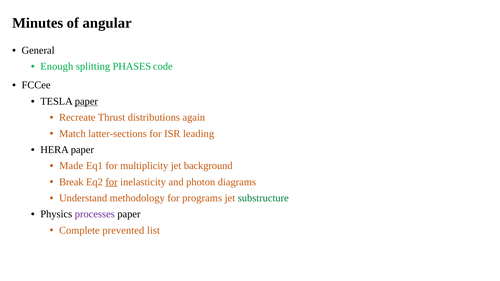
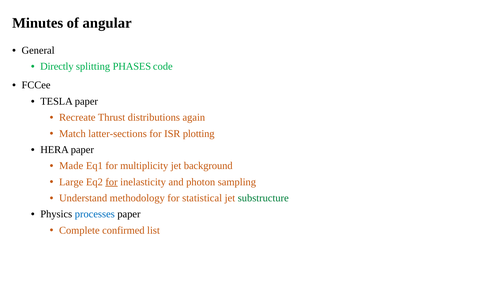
Enough: Enough -> Directly
paper at (86, 101) underline: present -> none
leading: leading -> plotting
Break: Break -> Large
diagrams: diagrams -> sampling
programs: programs -> statistical
processes colour: purple -> blue
prevented: prevented -> confirmed
